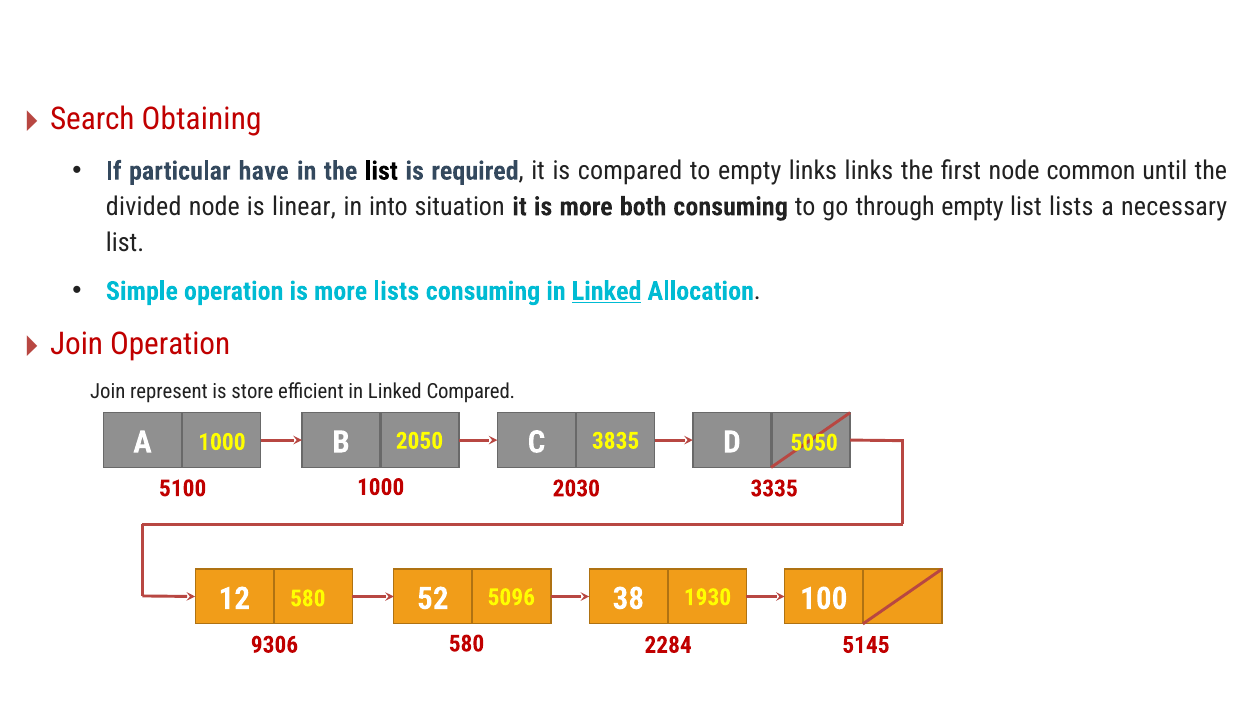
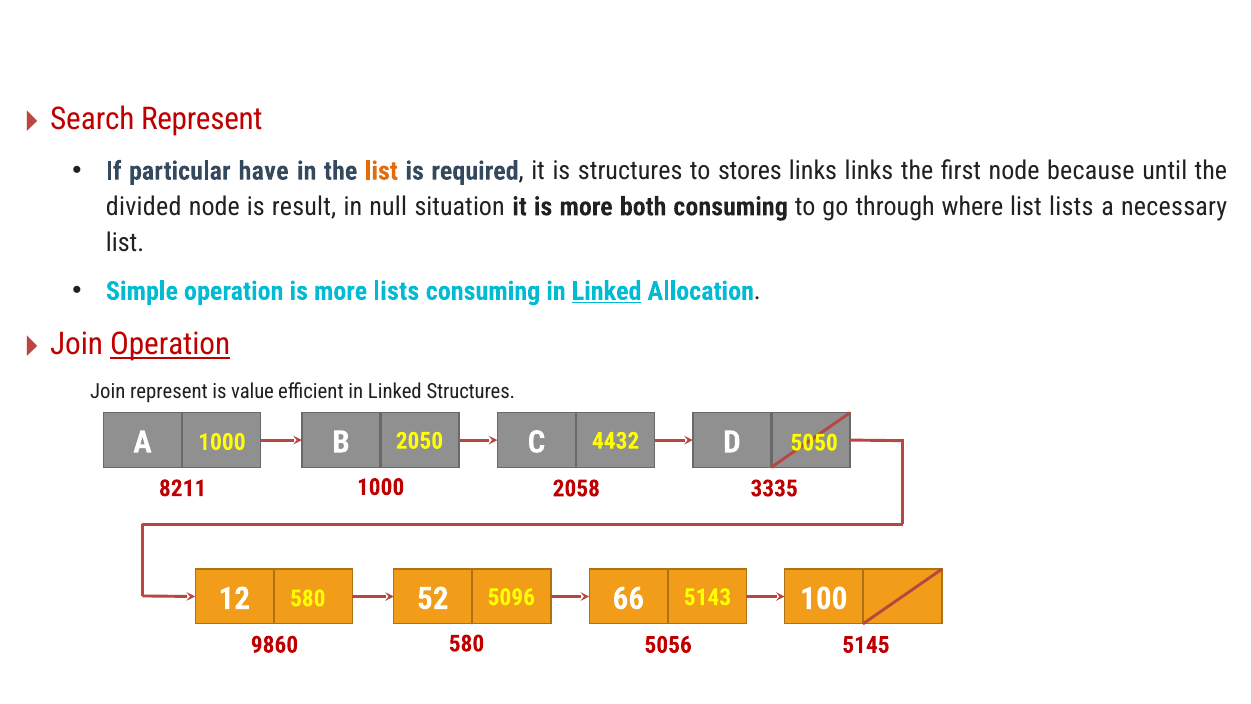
Search Obtaining: Obtaining -> Represent
list at (381, 171) colour: black -> orange
is compared: compared -> structures
to empty: empty -> stores
common: common -> because
linear: linear -> result
into: into -> null
through empty: empty -> where
Operation at (170, 344) underline: none -> present
store: store -> value
Linked Compared: Compared -> Structures
3835: 3835 -> 4432
2030: 2030 -> 2058
5100: 5100 -> 8211
38: 38 -> 66
1930: 1930 -> 5143
2284: 2284 -> 5056
9306: 9306 -> 9860
